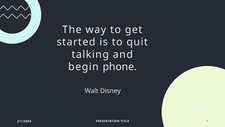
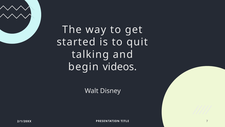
phone: phone -> videos
